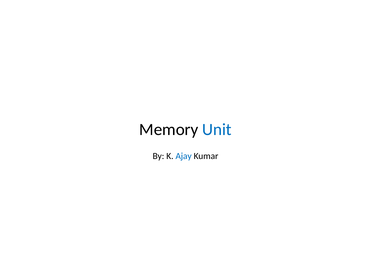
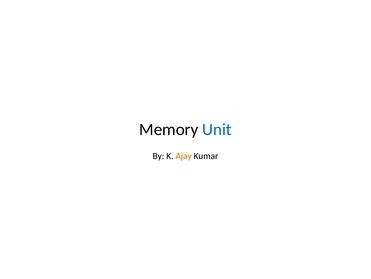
Ajay colour: blue -> orange
